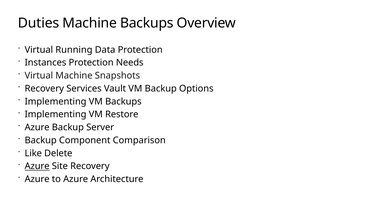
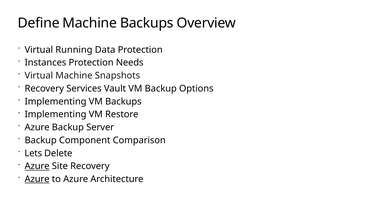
Duties: Duties -> Define
Like: Like -> Lets
Azure at (37, 179) underline: none -> present
